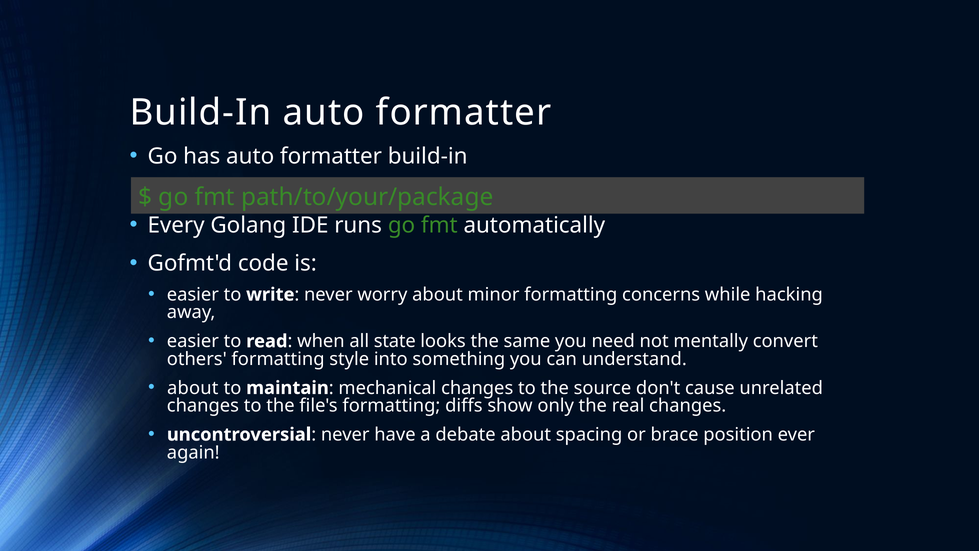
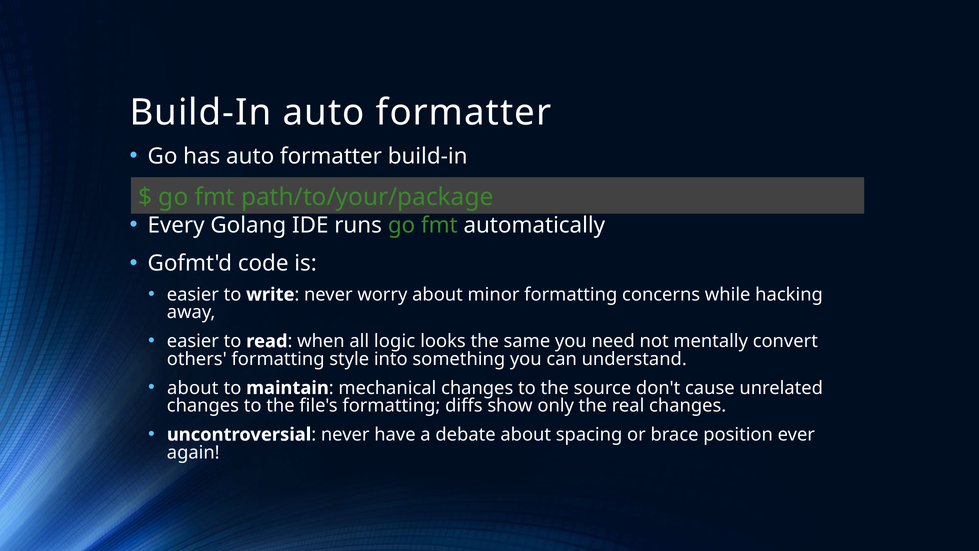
state: state -> logic
